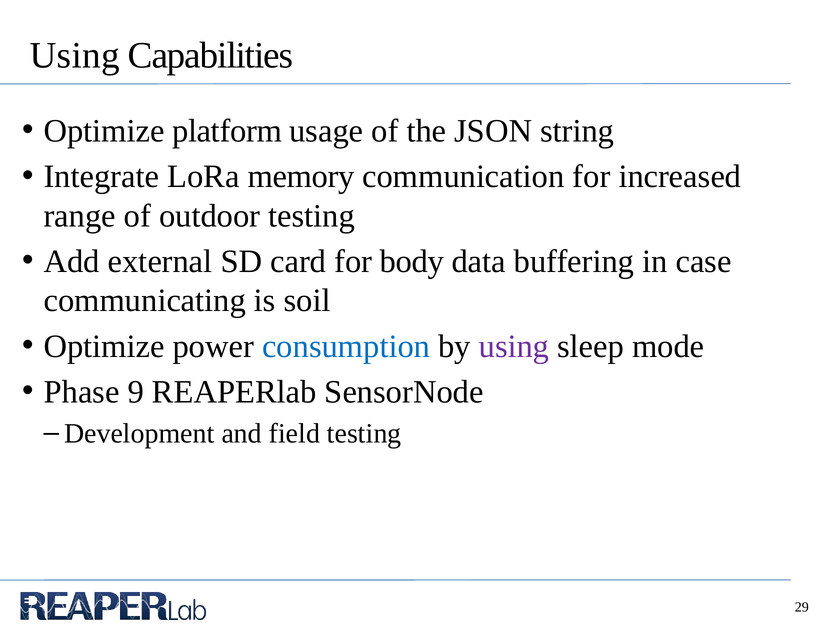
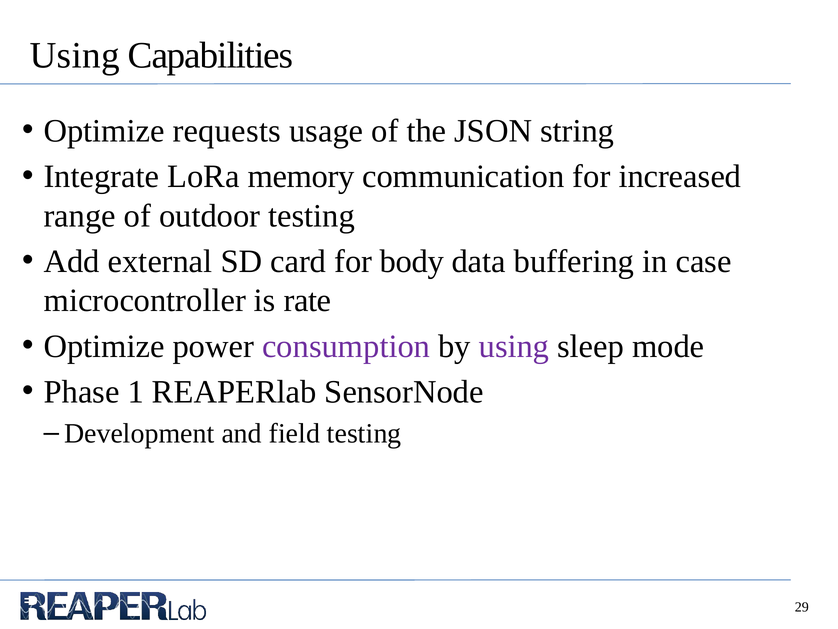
platform: platform -> requests
communicating: communicating -> microcontroller
soil: soil -> rate
consumption colour: blue -> purple
9: 9 -> 1
